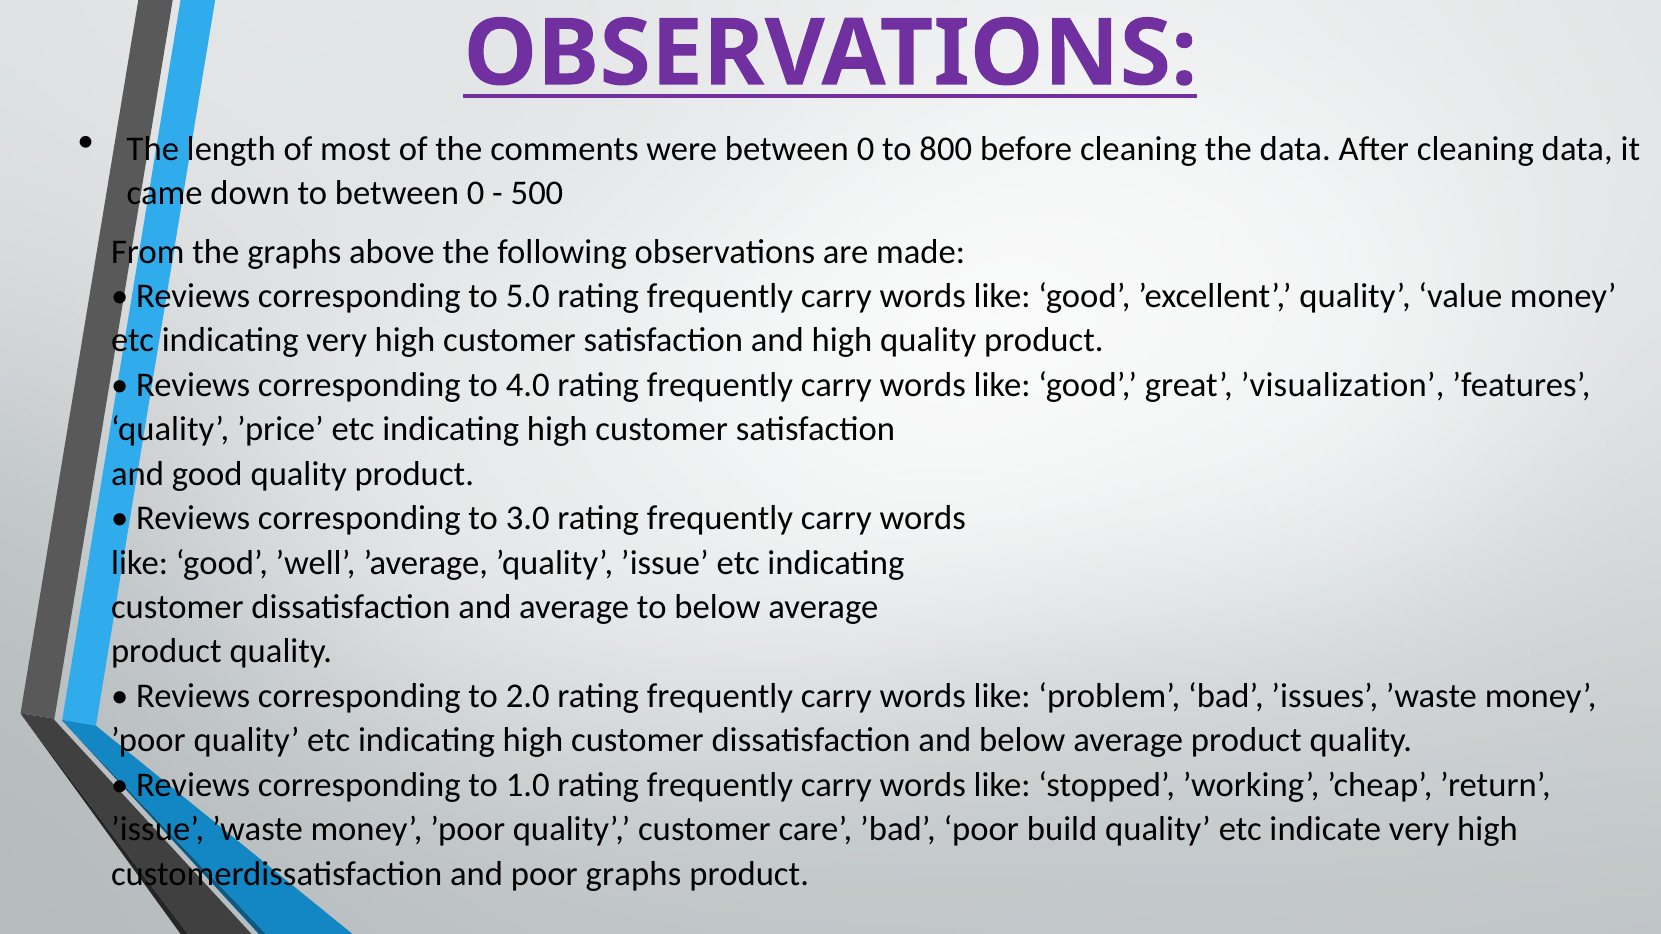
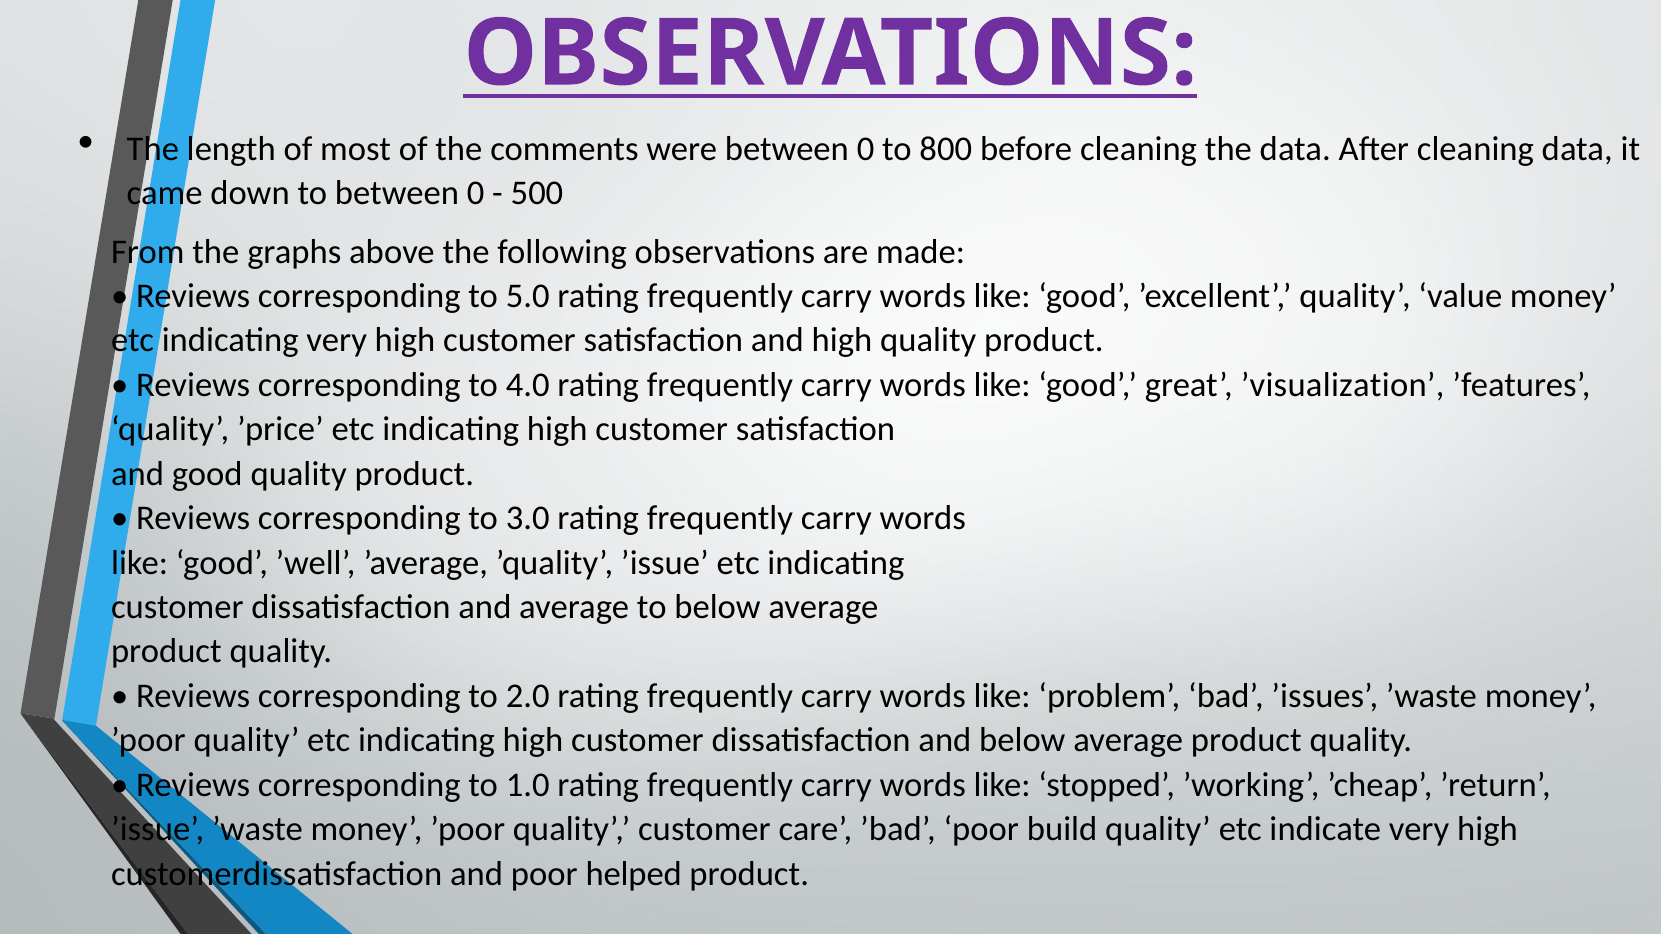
poor graphs: graphs -> helped
